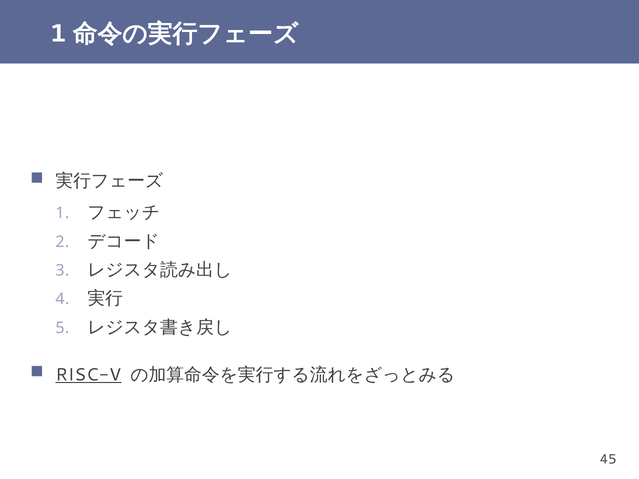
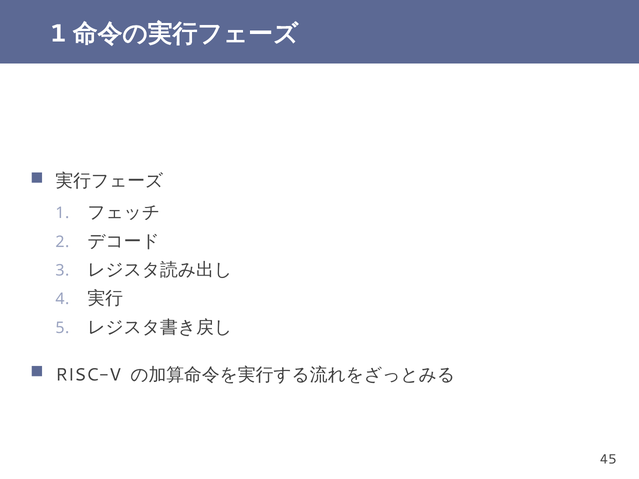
RISC-V underline: present -> none
